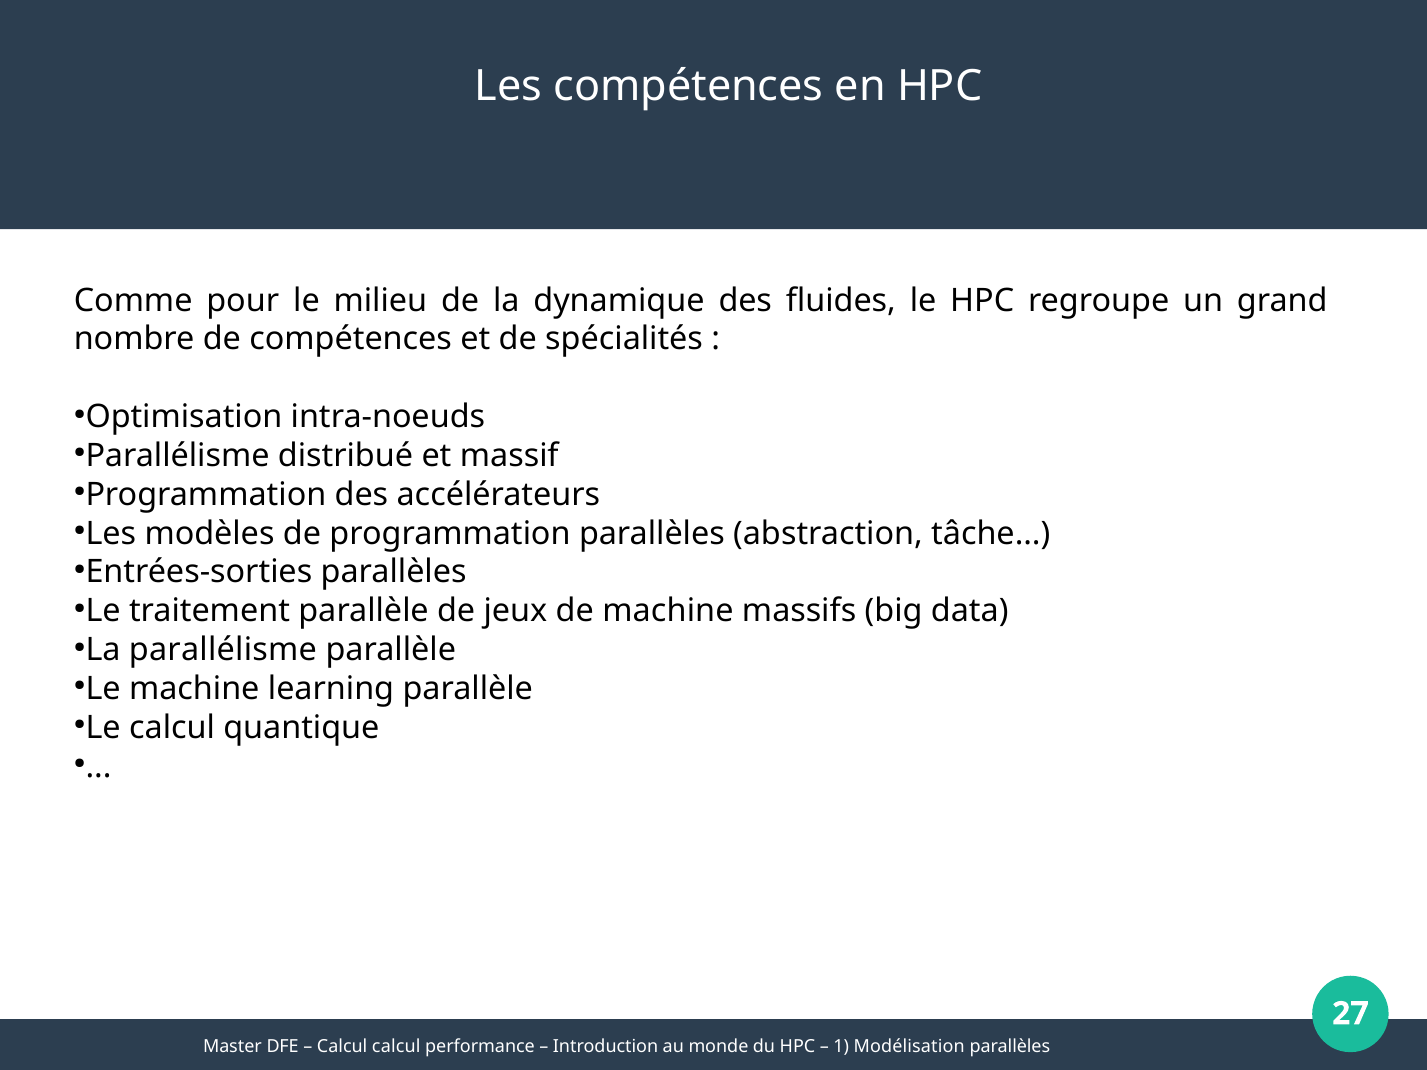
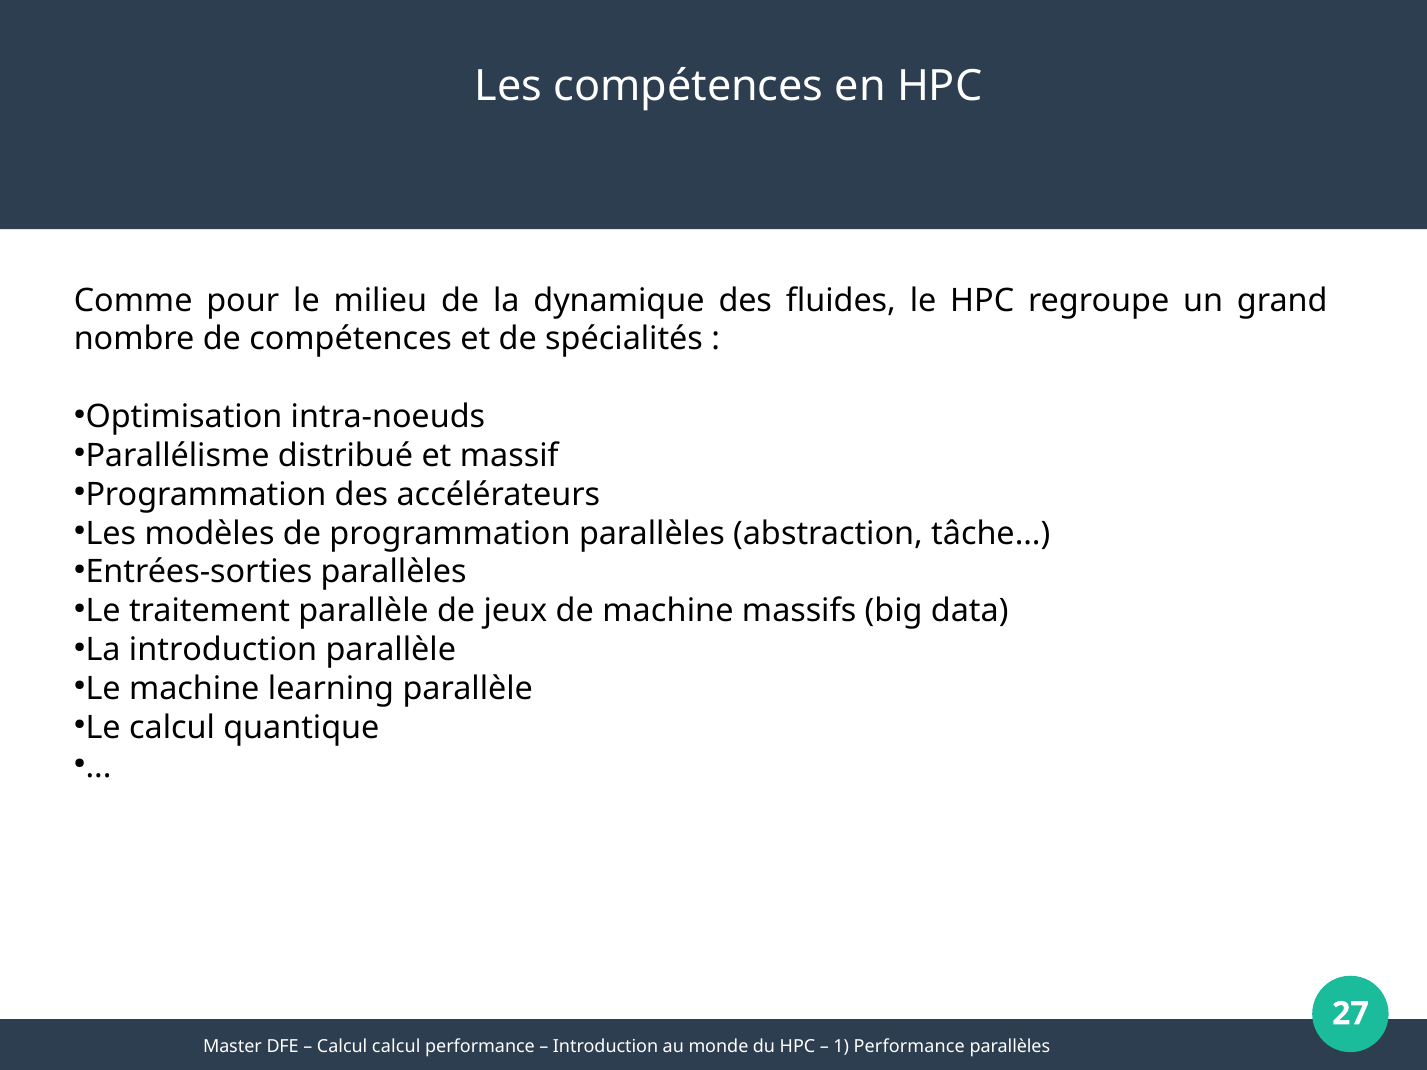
parallélisme at (223, 650): parallélisme -> introduction
1 Modélisation: Modélisation -> Performance
